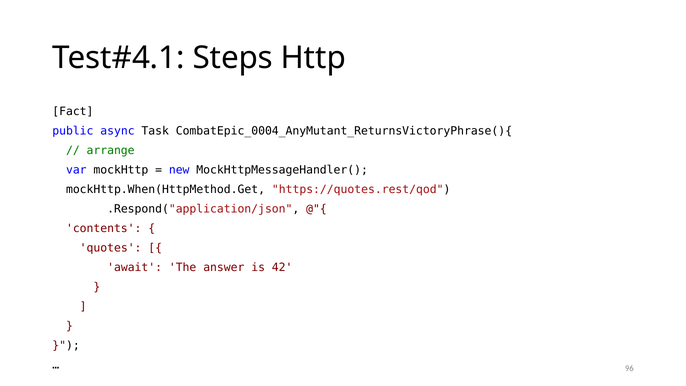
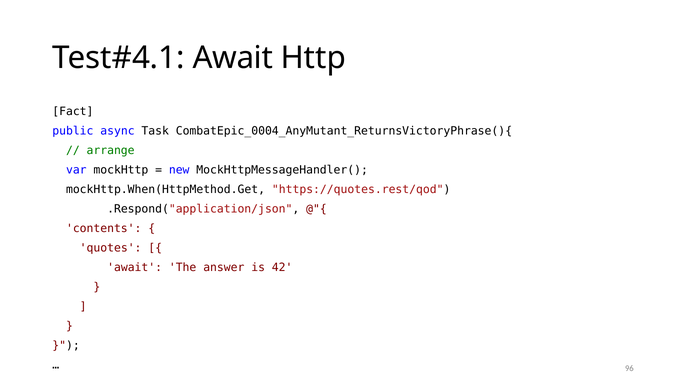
Steps at (233, 58): Steps -> Await
